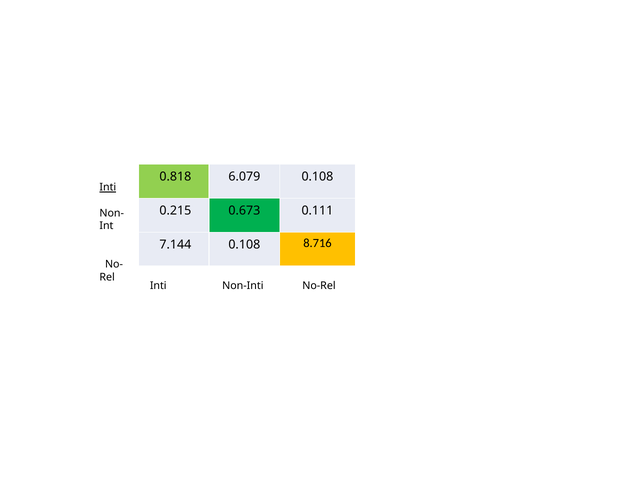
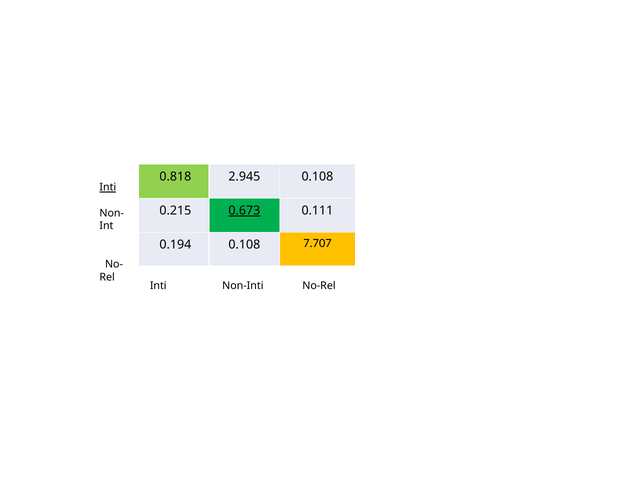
6.079: 6.079 -> 2.945
0.673 underline: none -> present
7.144: 7.144 -> 0.194
8.716: 8.716 -> 7.707
